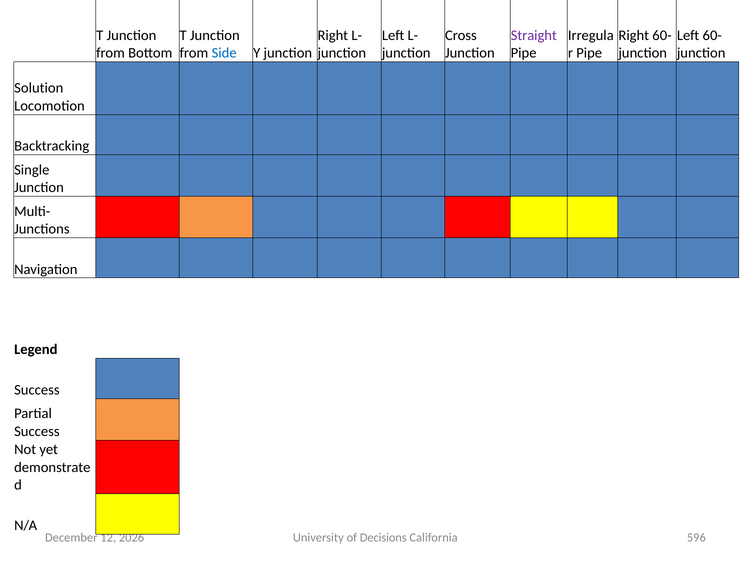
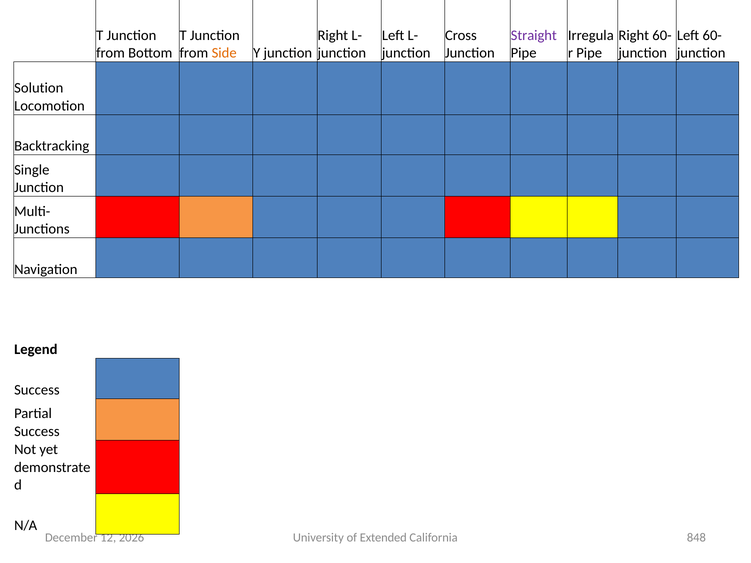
Side colour: blue -> orange
Decisions: Decisions -> Extended
596: 596 -> 848
